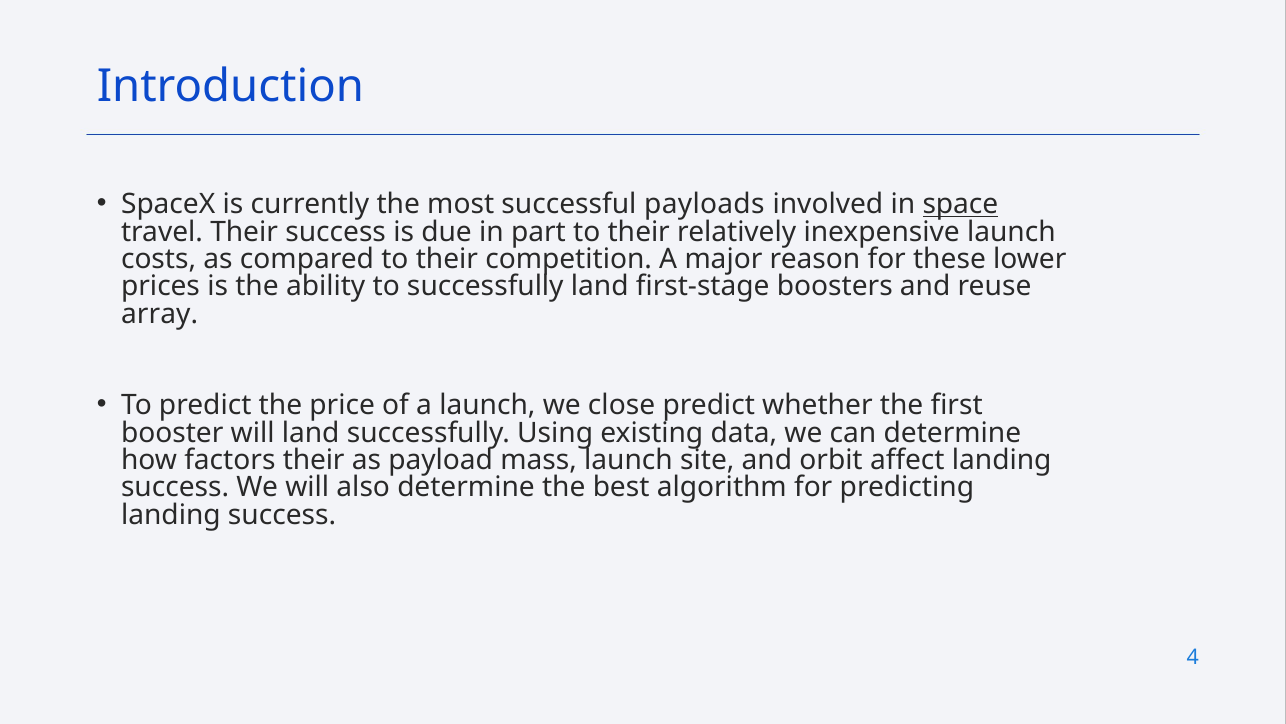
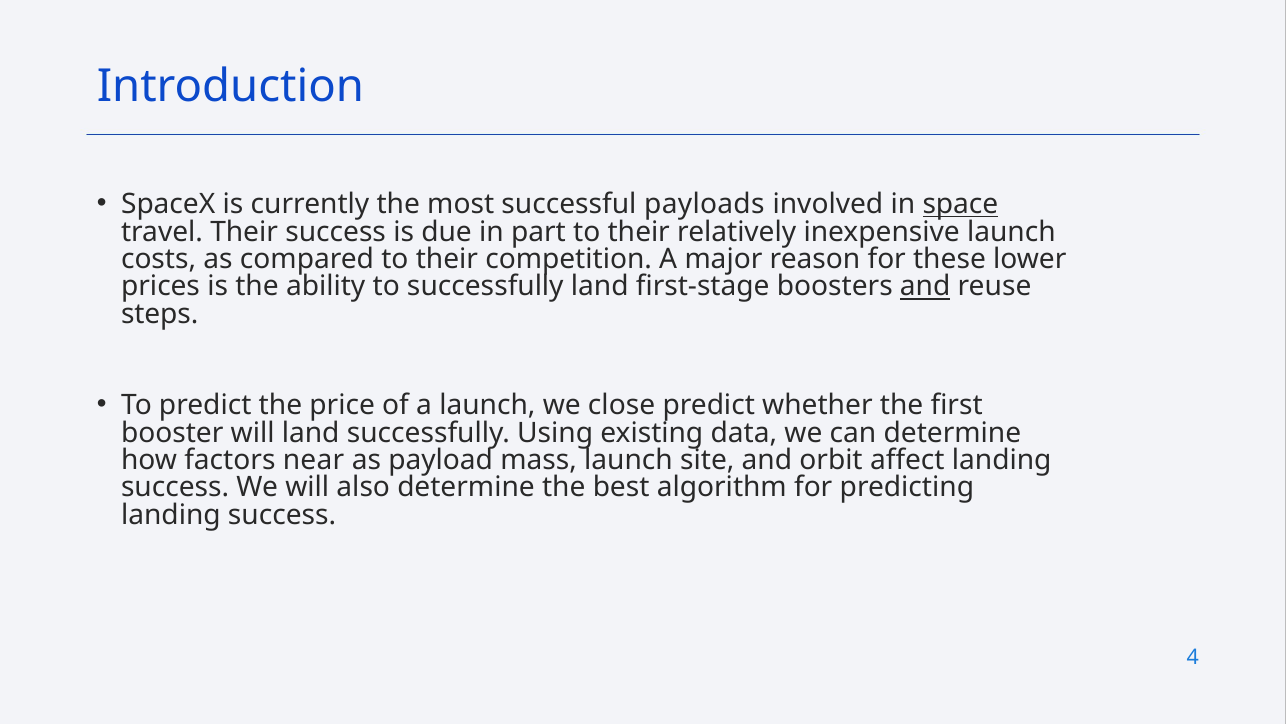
and at (925, 286) underline: none -> present
array: array -> steps
factors their: their -> near
